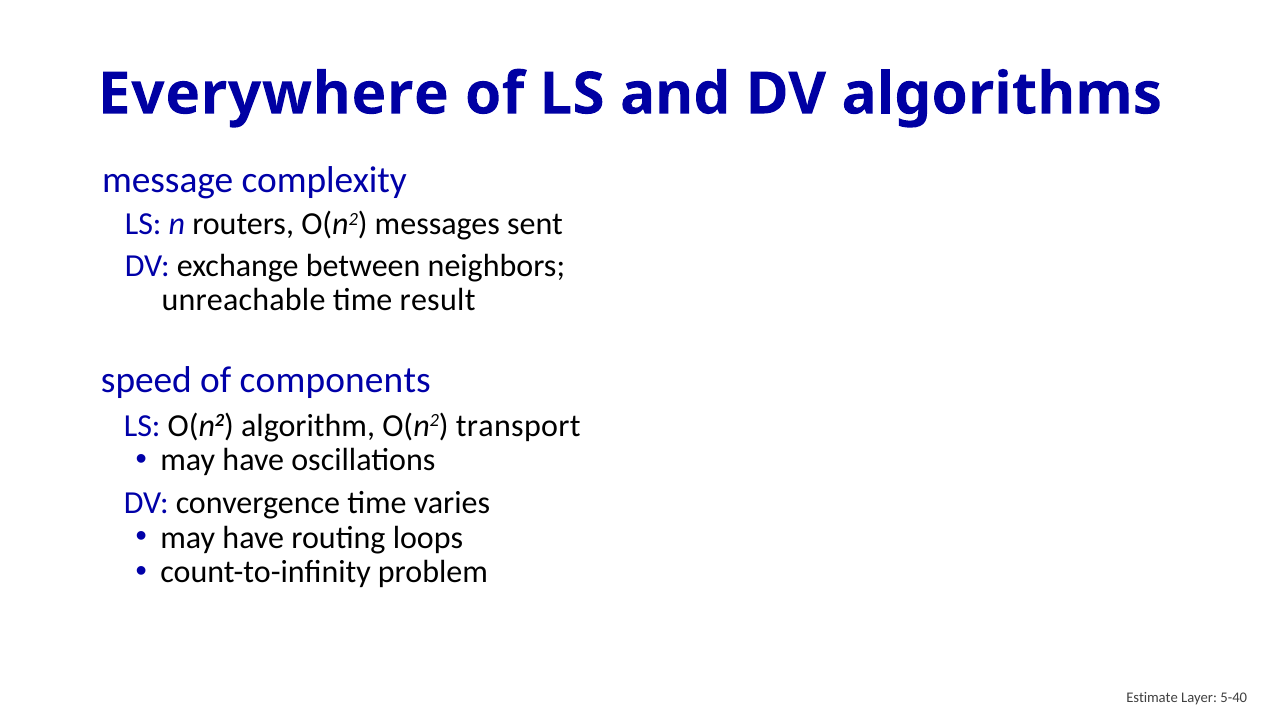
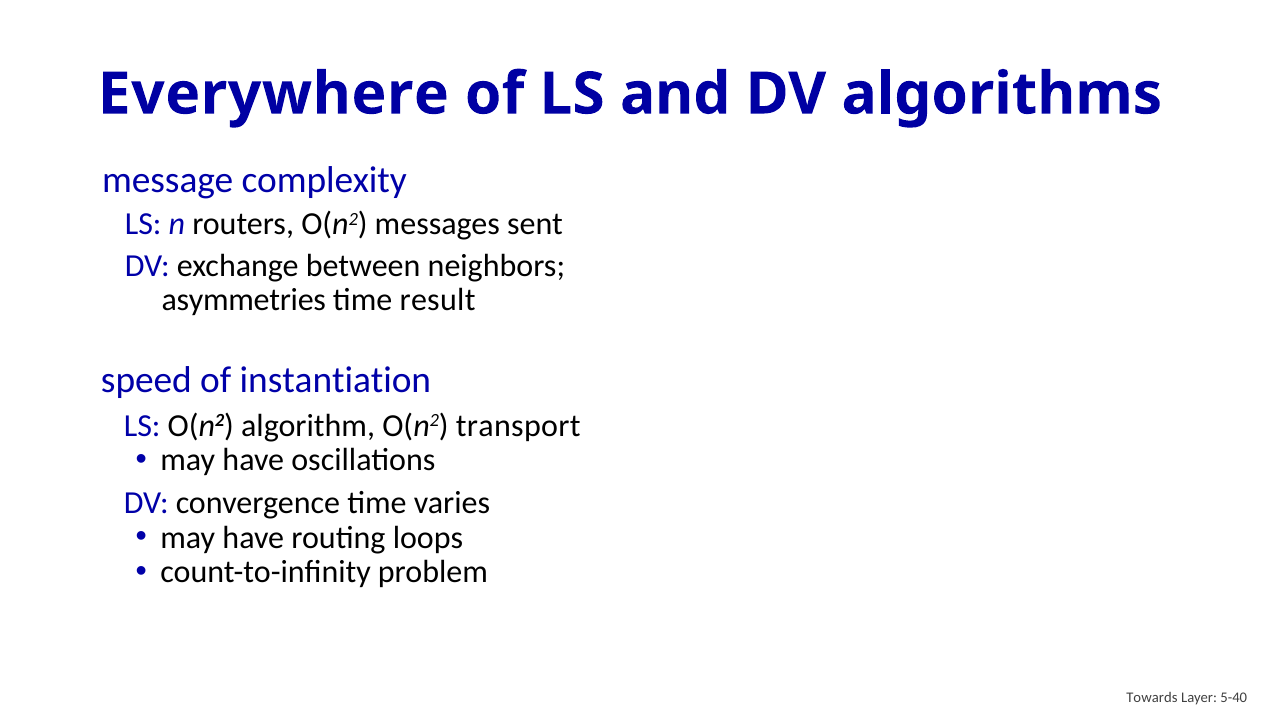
unreachable: unreachable -> asymmetries
components: components -> instantiation
Estimate: Estimate -> Towards
